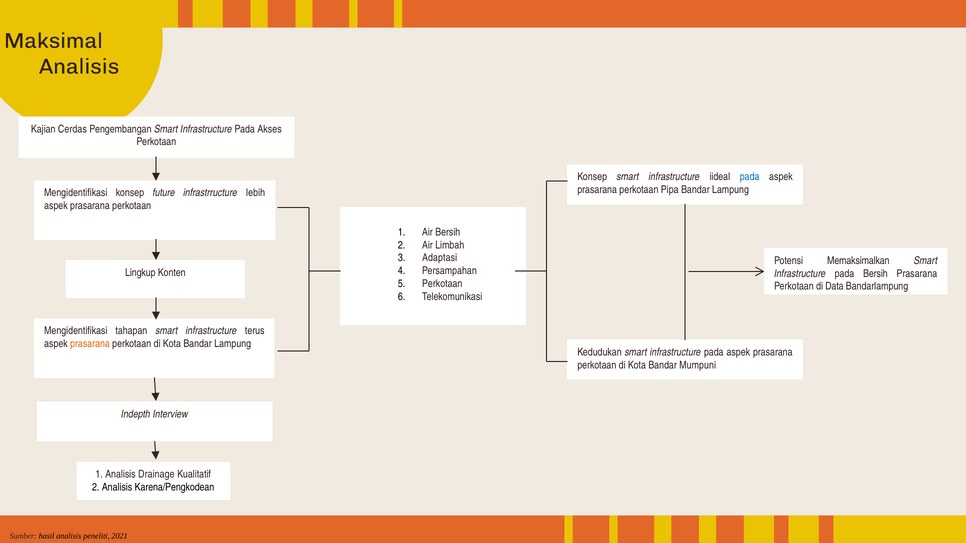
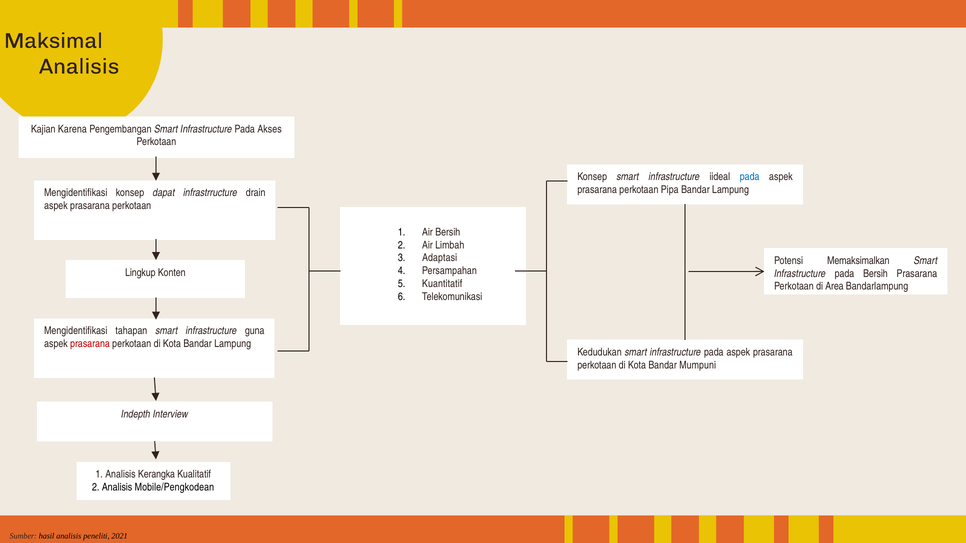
Cerdas: Cerdas -> Karena
future: future -> dapat
lebih: lebih -> drain
Perkotaan at (442, 284): Perkotaan -> Kuantitatif
Data: Data -> Area
terus: terus -> guna
prasarana at (90, 344) colour: orange -> red
Drainage: Drainage -> Kerangka
Karena/Pengkodean: Karena/Pengkodean -> Mobile/Pengkodean
